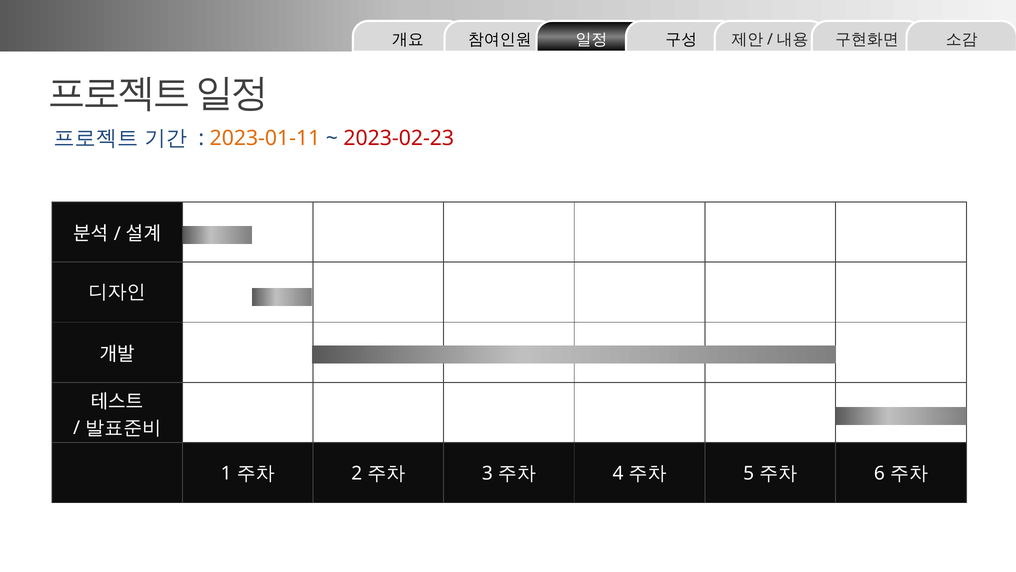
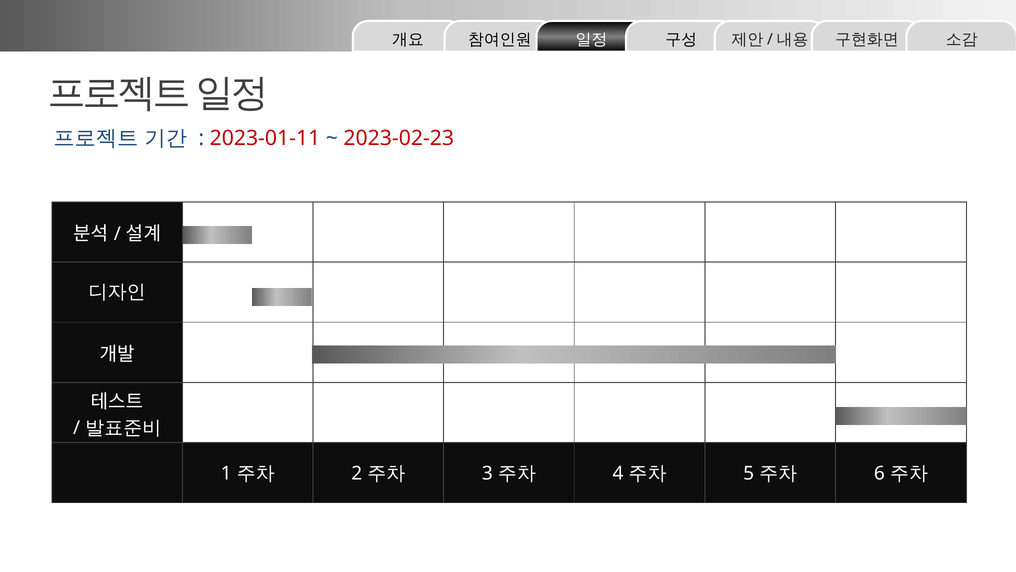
2023-01-11 colour: orange -> red
